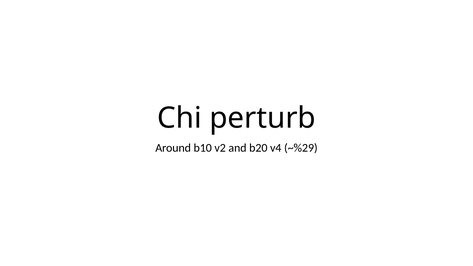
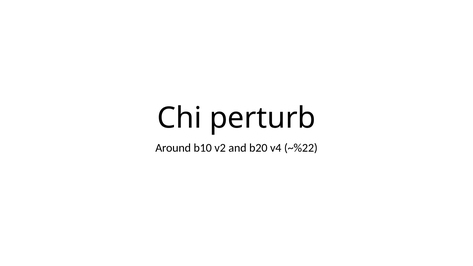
~%29: ~%29 -> ~%22
